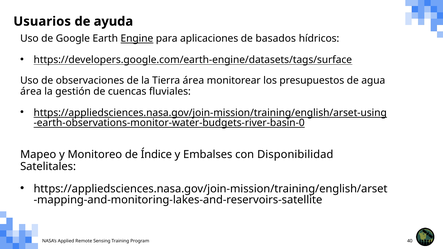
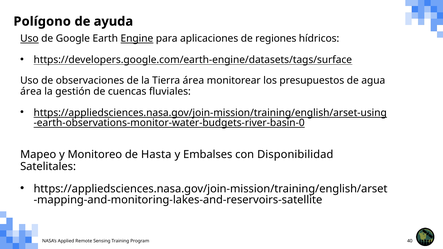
Usuarios: Usuarios -> Polígono
Uso at (29, 39) underline: none -> present
basados: basados -> regiones
Índice: Índice -> Hasta
